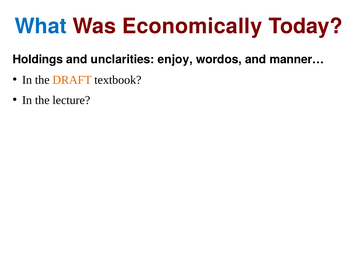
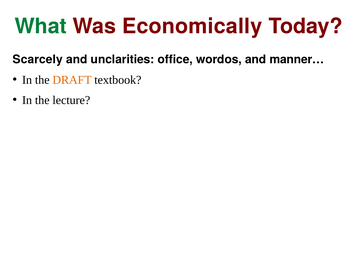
What colour: blue -> green
Holdings: Holdings -> Scarcely
enjoy: enjoy -> office
